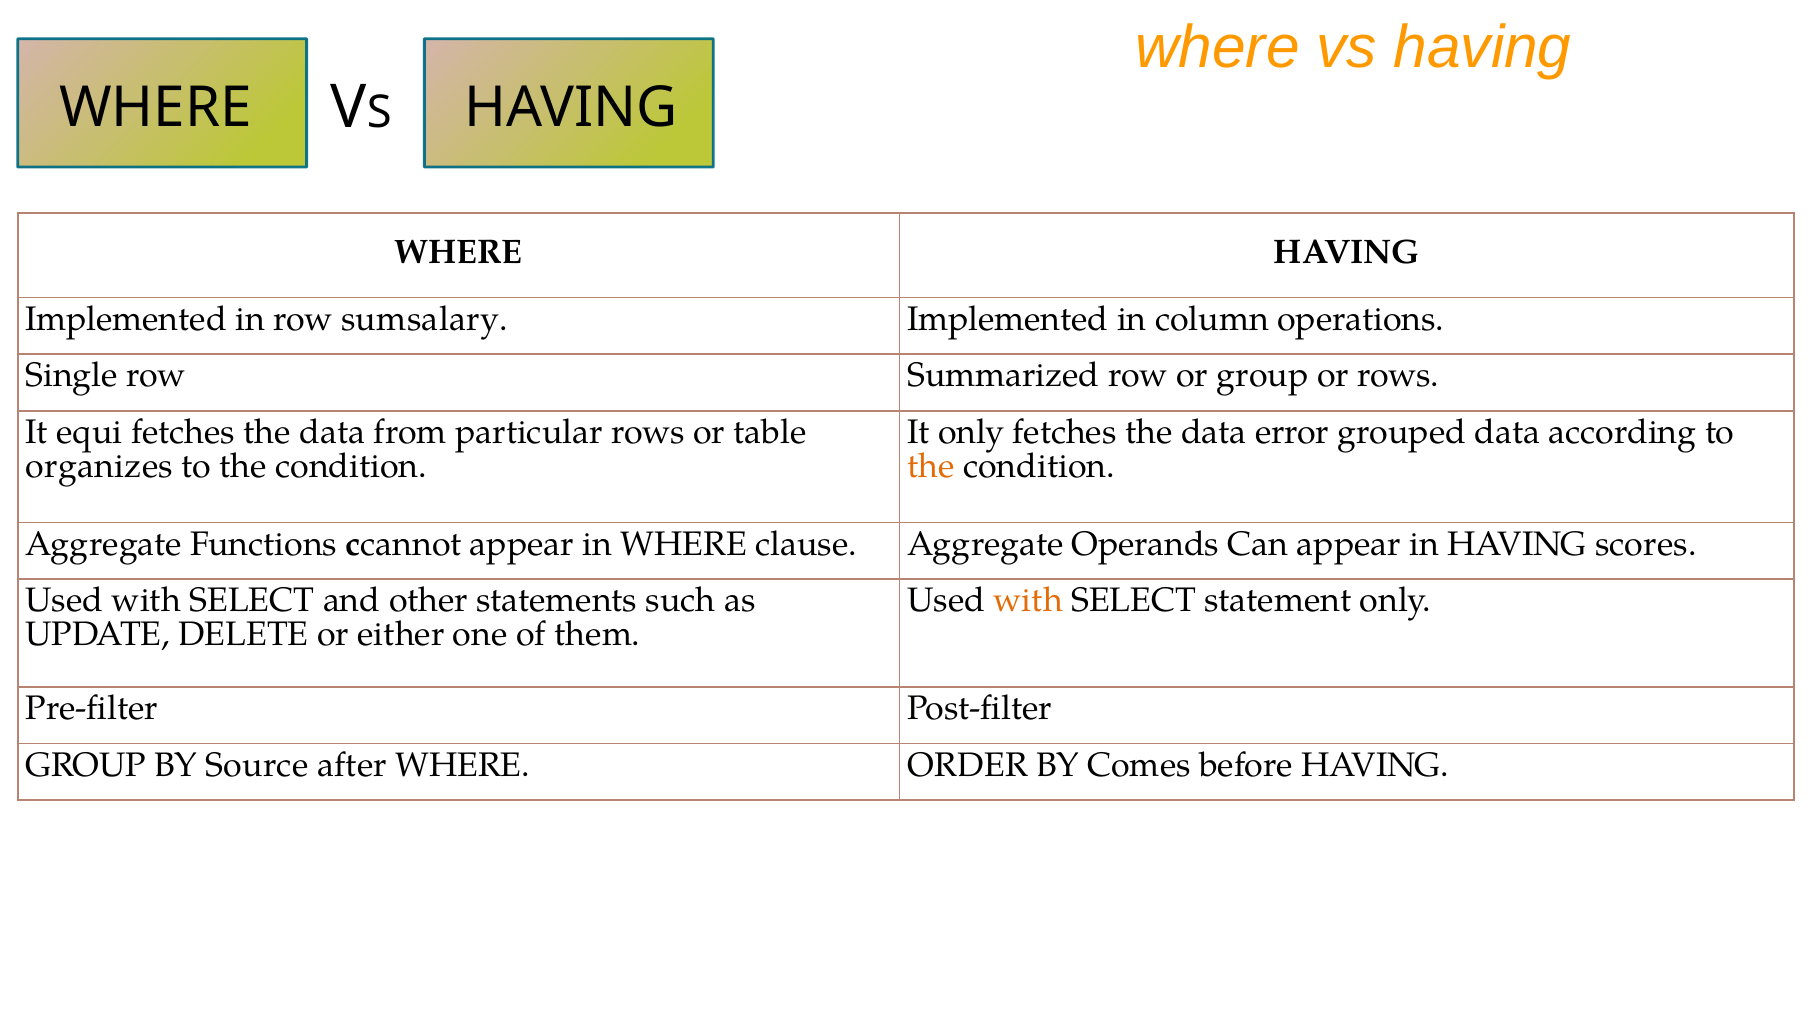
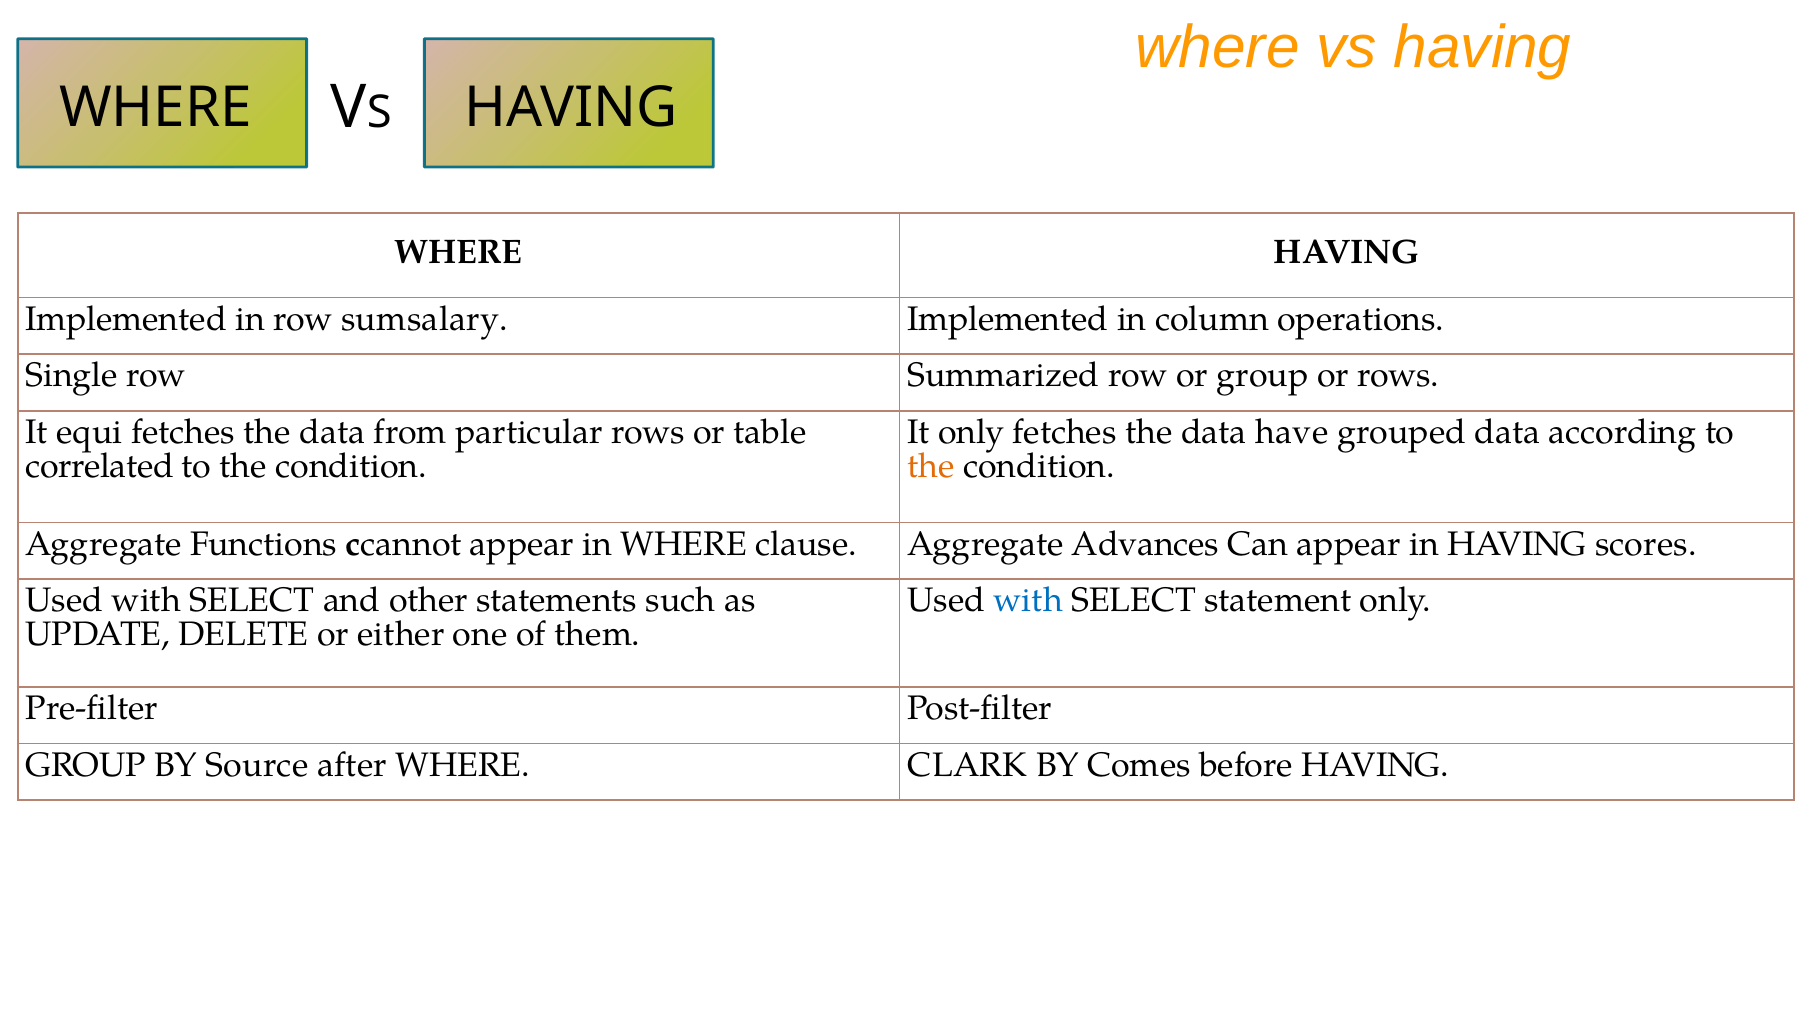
error: error -> have
organizes: organizes -> correlated
Operands: Operands -> Advances
with at (1028, 601) colour: orange -> blue
ORDER: ORDER -> CLARK
